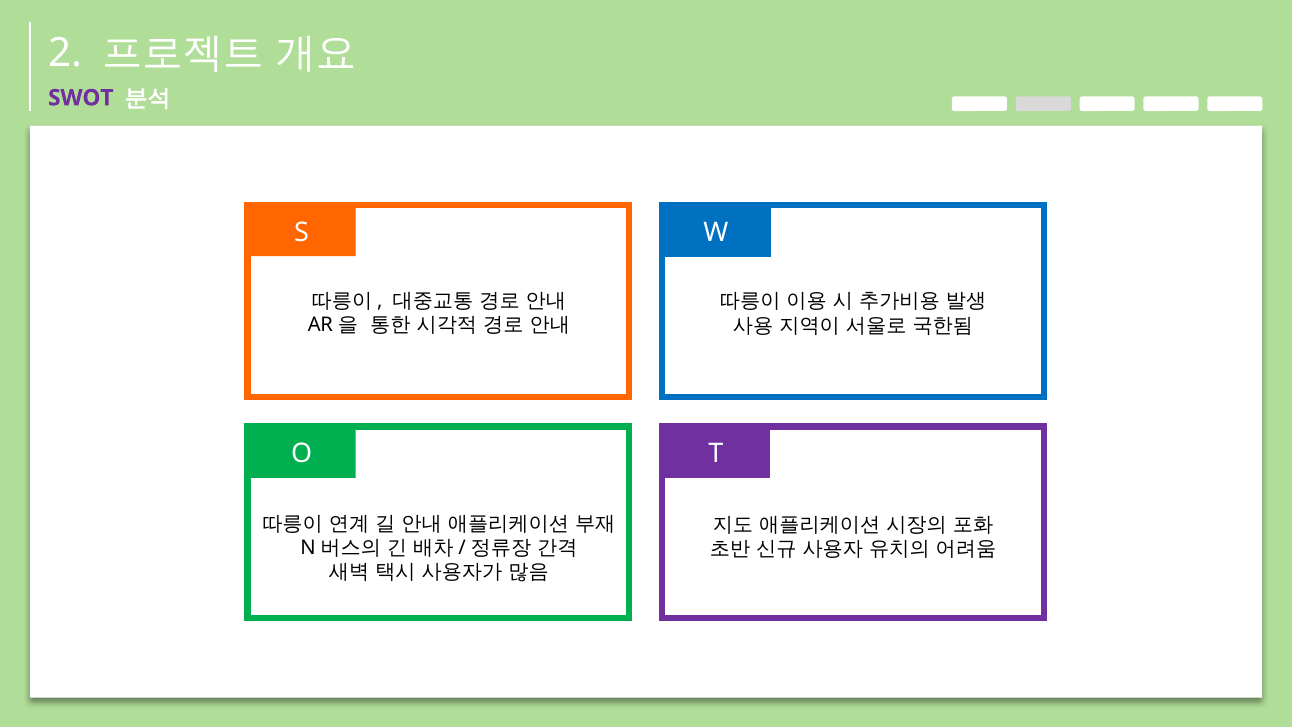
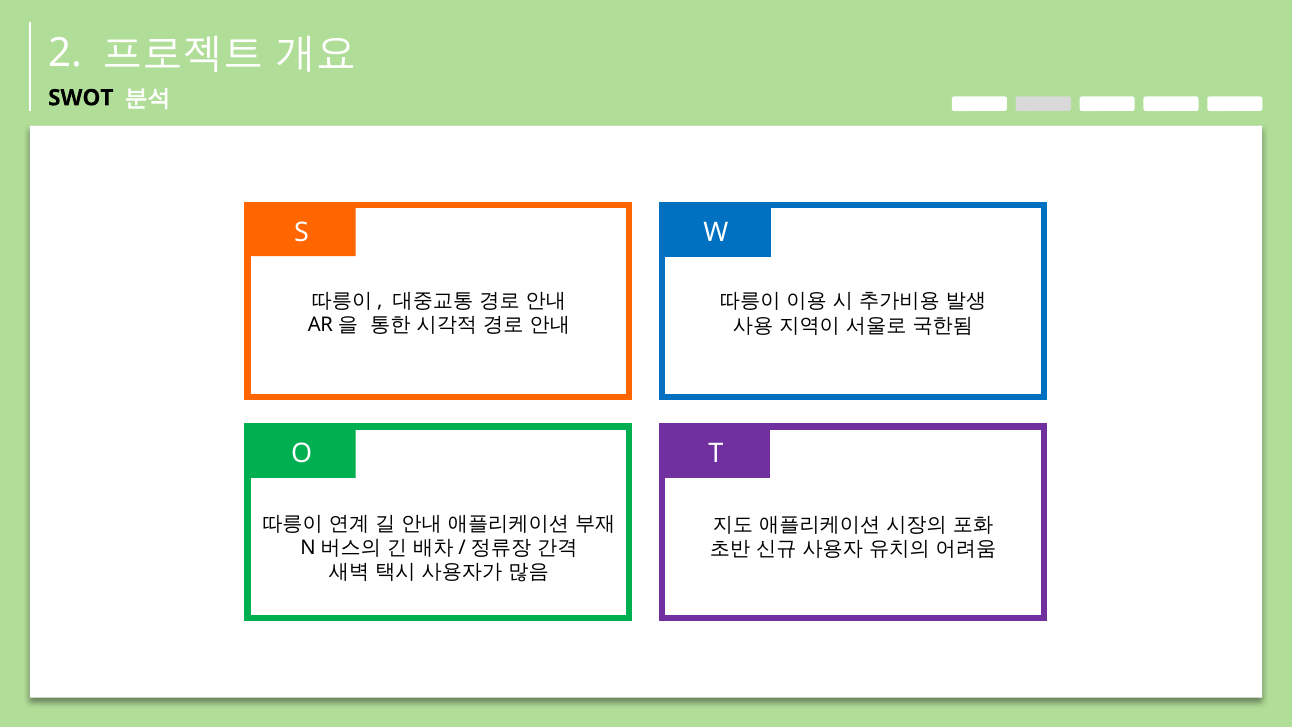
SWOT colour: purple -> black
